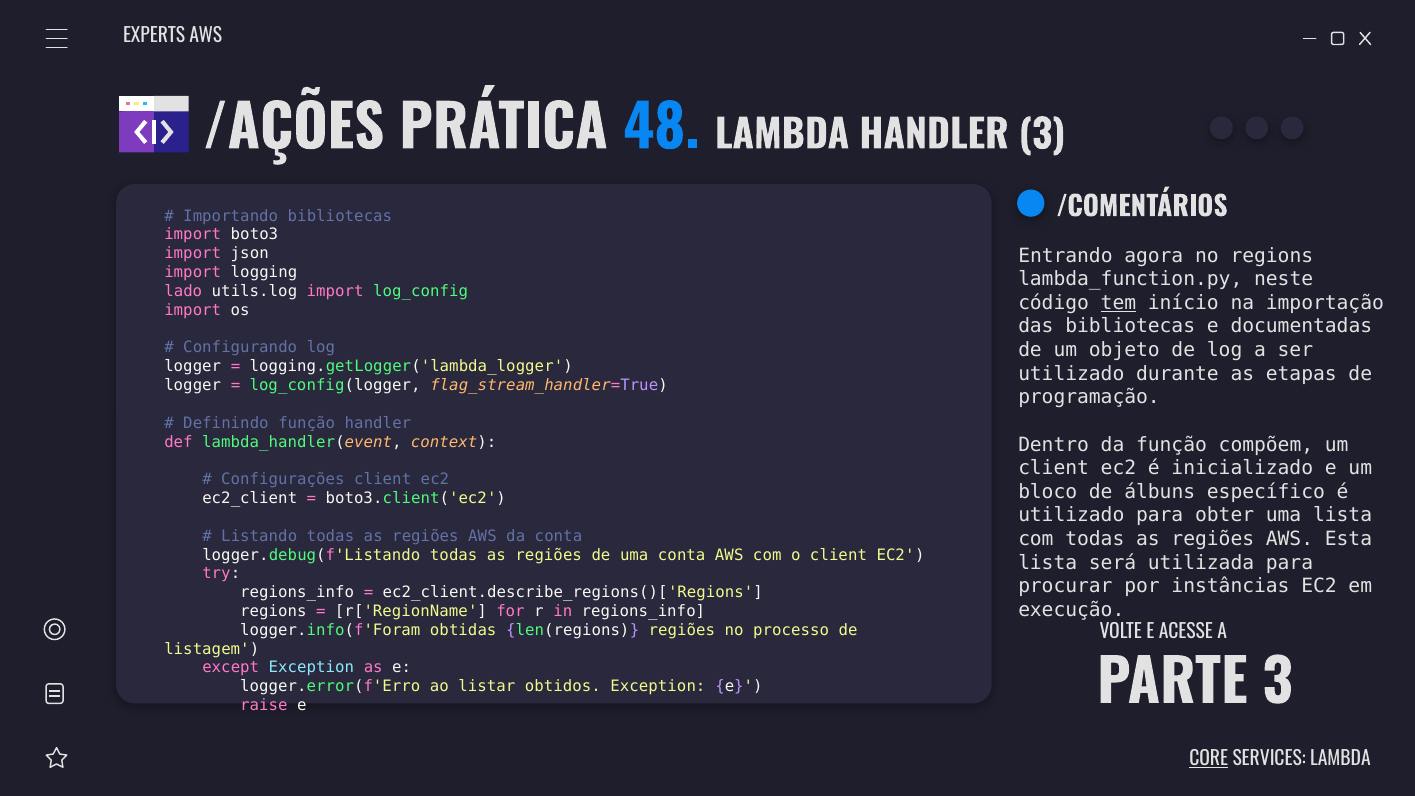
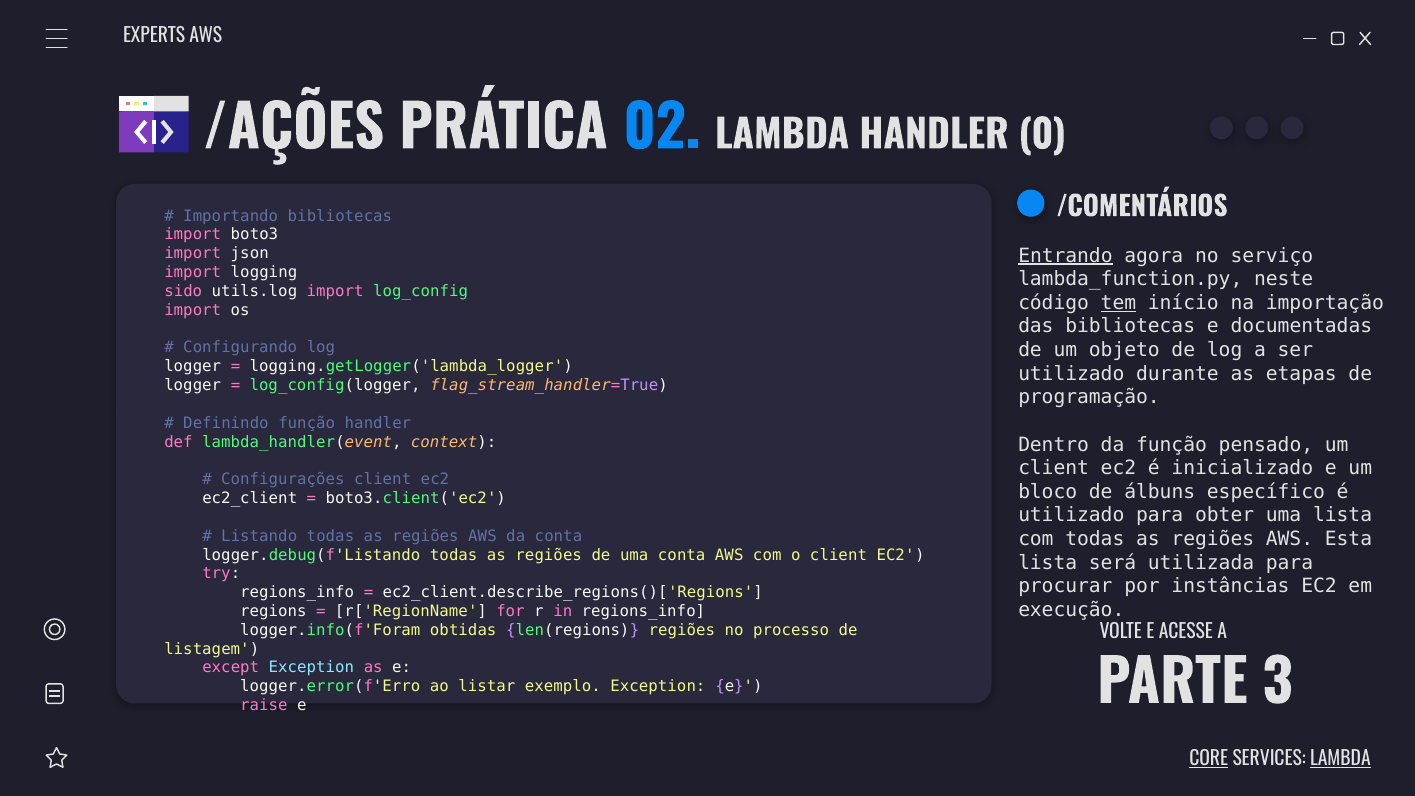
48: 48 -> 02
HANDLER 3: 3 -> 0
Entrando underline: none -> present
no regions: regions -> serviço
lado: lado -> sido
compõem: compõem -> pensado
obtidos: obtidos -> exemplo
LAMBDA at (1340, 759) underline: none -> present
